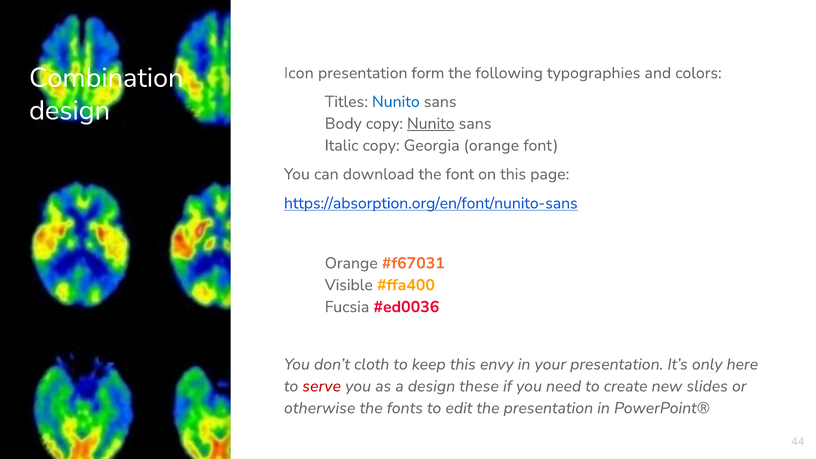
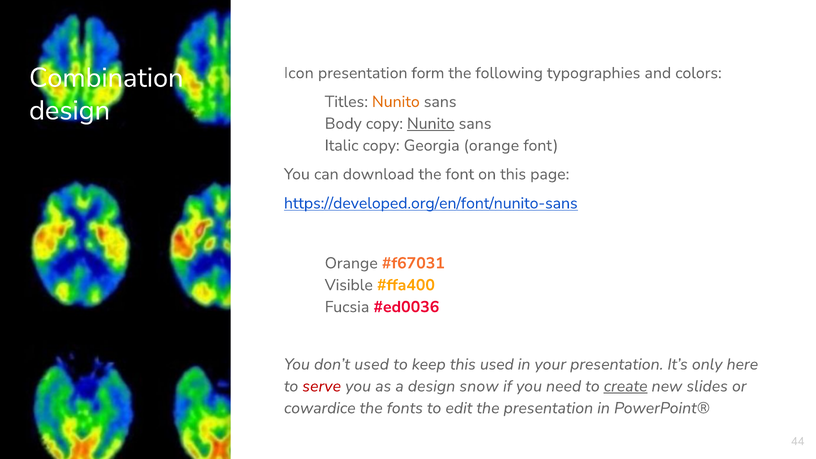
Nunito at (396, 102) colour: blue -> orange
https://absorption.org/en/font/nunito-sans: https://absorption.org/en/font/nunito-sans -> https://developed.org/en/font/nunito-sans
don’t cloth: cloth -> used
this envy: envy -> used
these: these -> snow
create underline: none -> present
otherwise: otherwise -> cowardice
